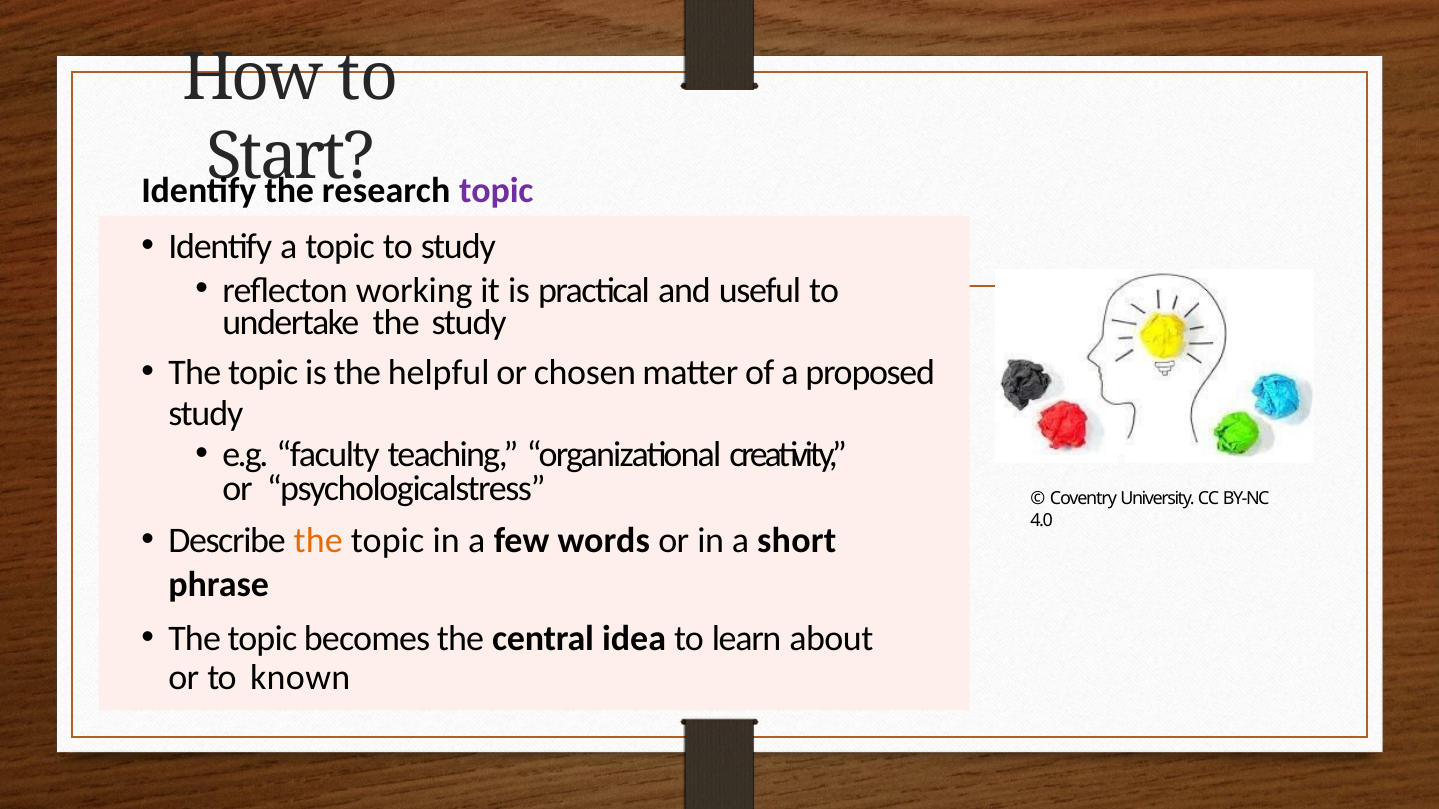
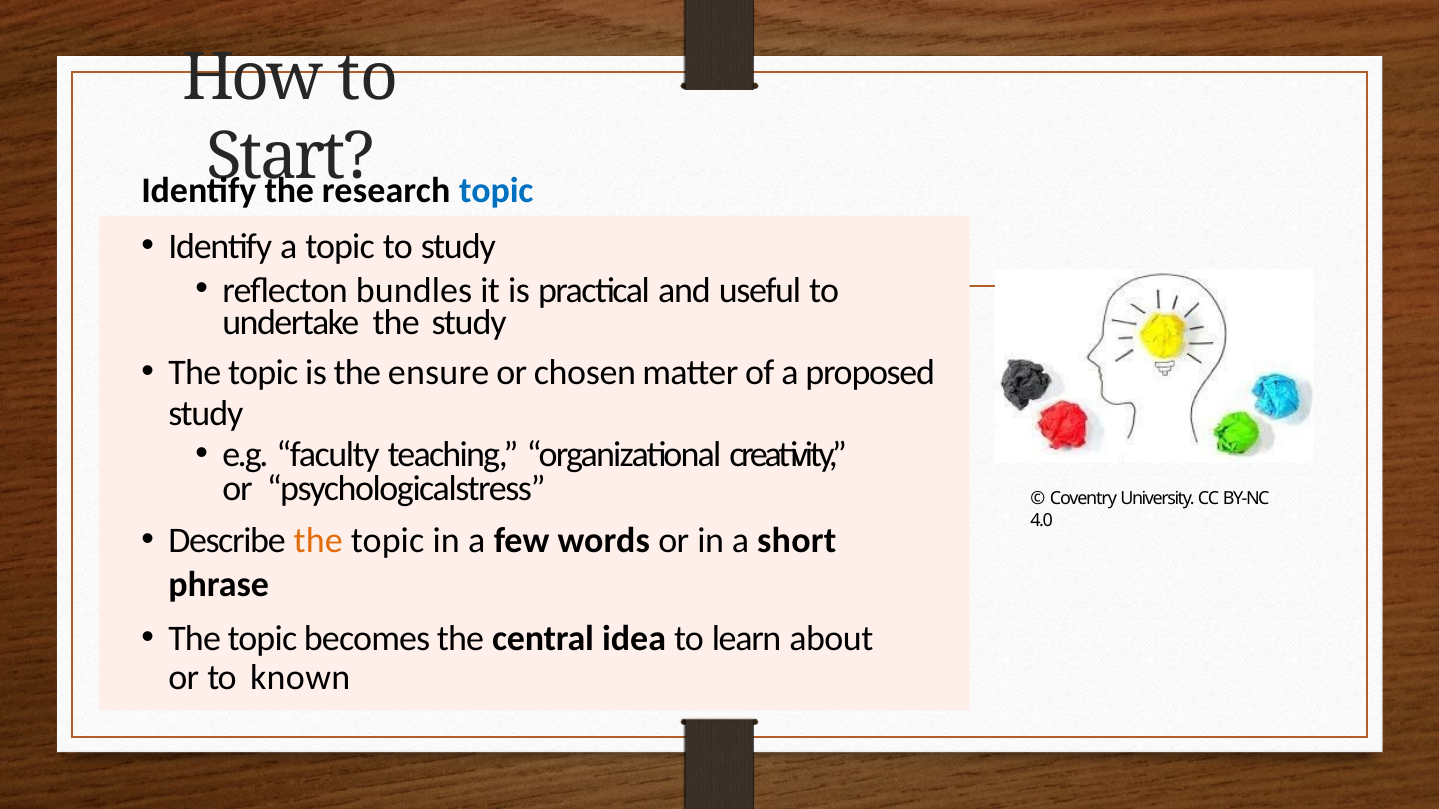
topic at (496, 191) colour: purple -> blue
working: working -> bundles
helpful: helpful -> ensure
